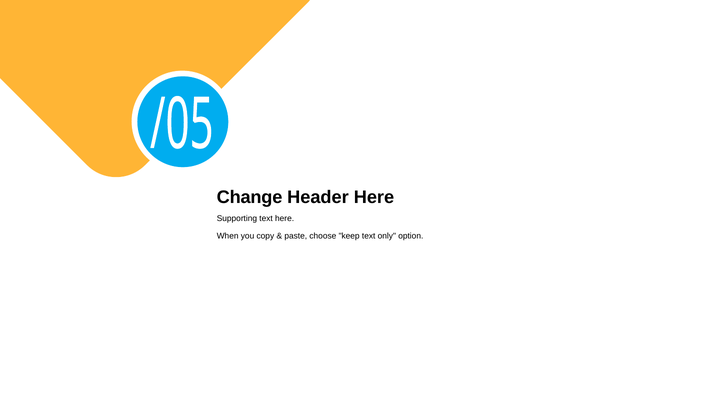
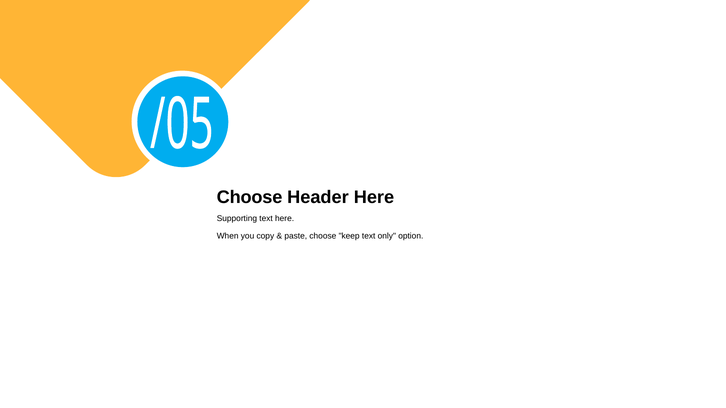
Change at (250, 198): Change -> Choose
